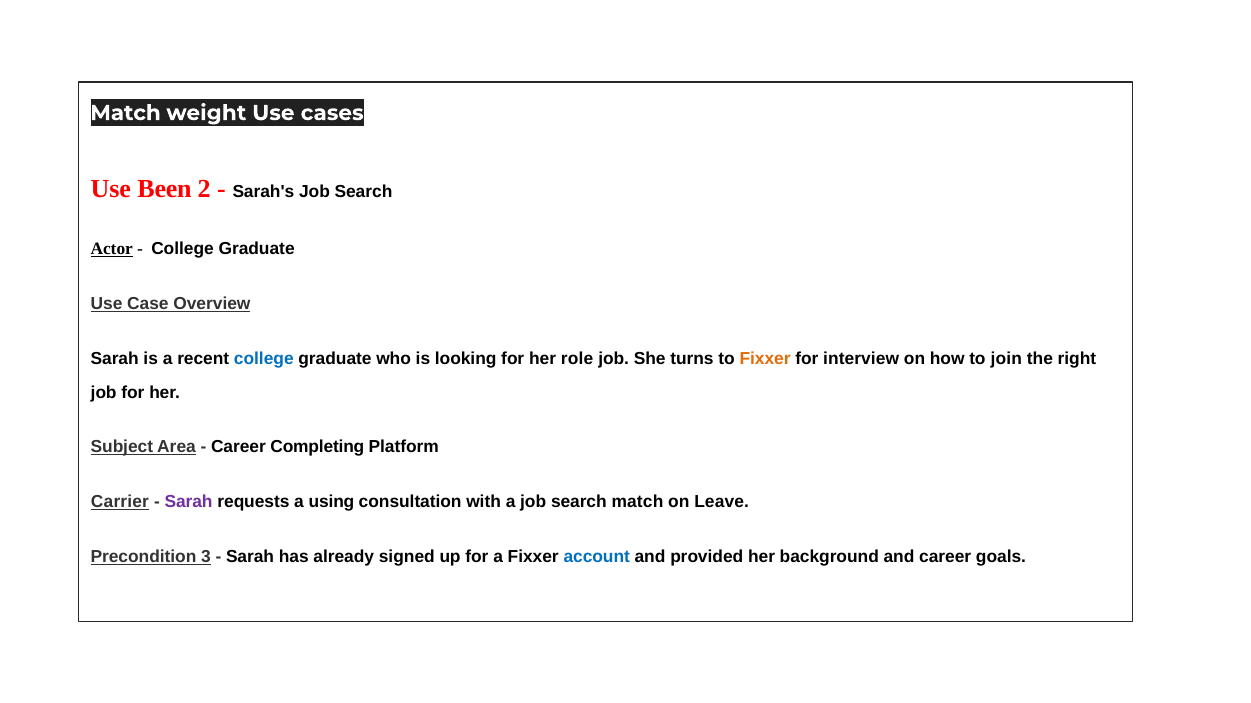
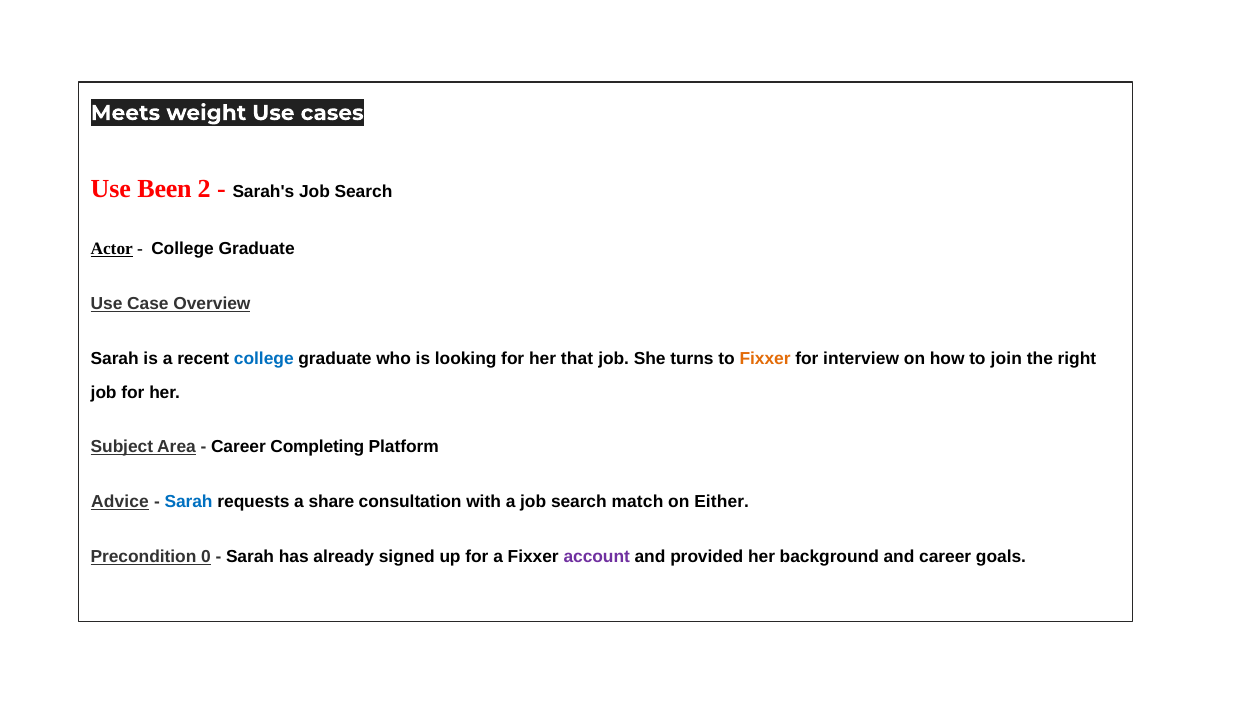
Match at (126, 113): Match -> Meets
role: role -> that
Carrier: Carrier -> Advice
Sarah at (189, 502) colour: purple -> blue
using: using -> share
Leave: Leave -> Either
3: 3 -> 0
account colour: blue -> purple
